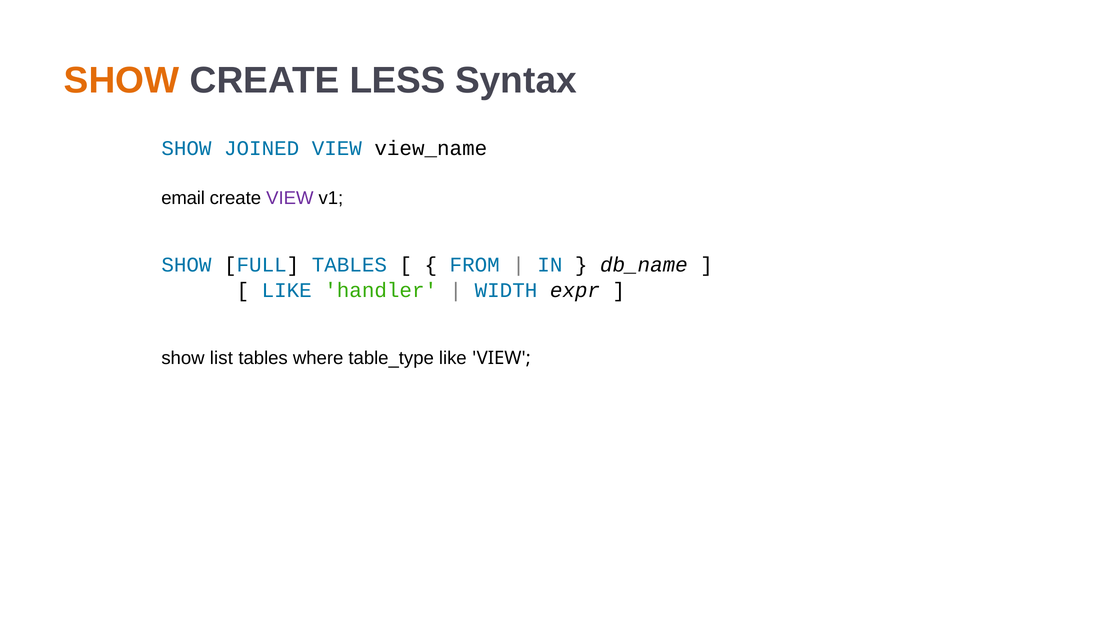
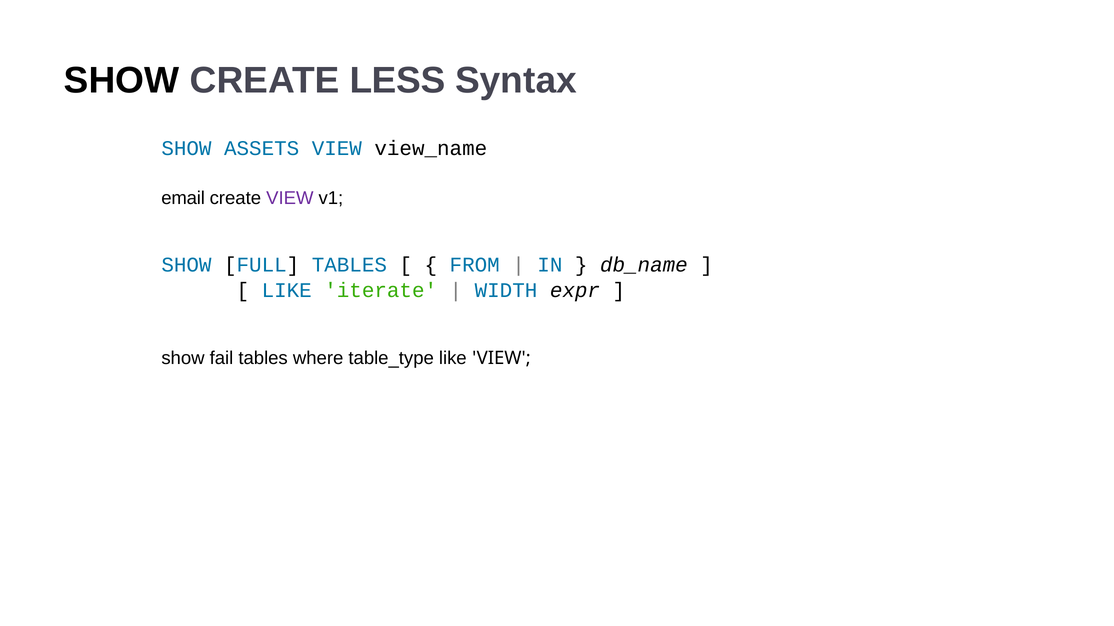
SHOW at (122, 81) colour: orange -> black
JOINED: JOINED -> ASSETS
handler: handler -> iterate
list: list -> fail
